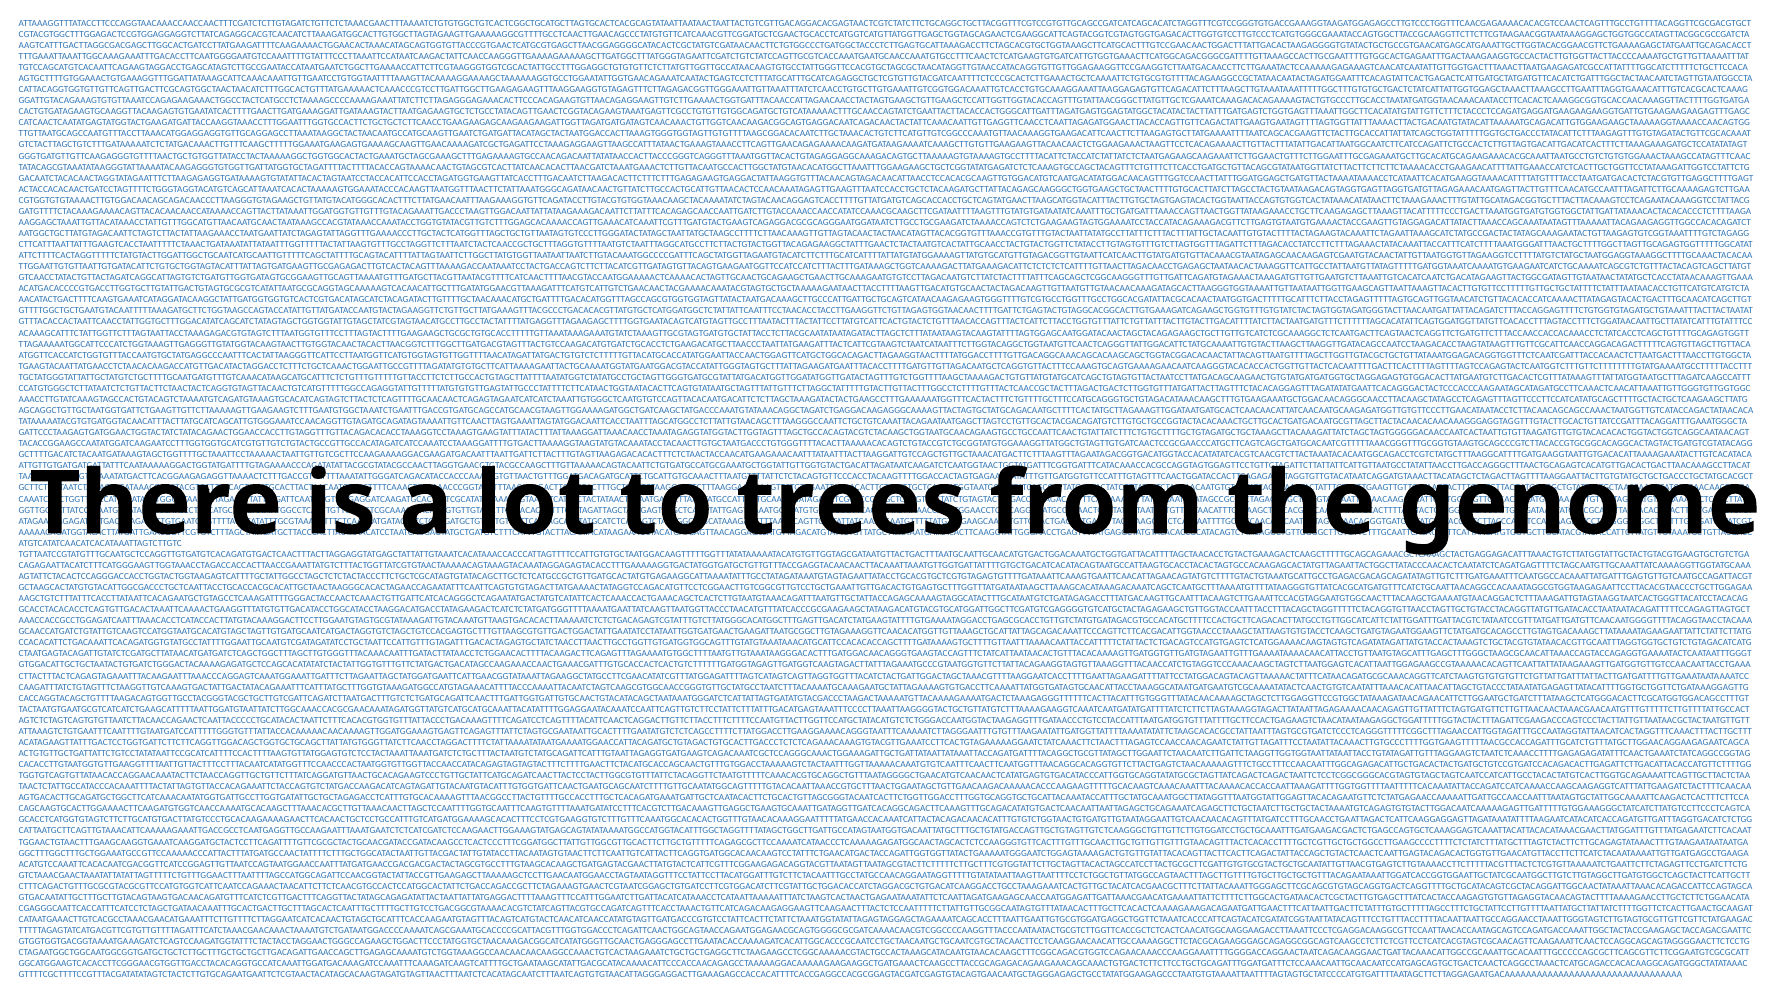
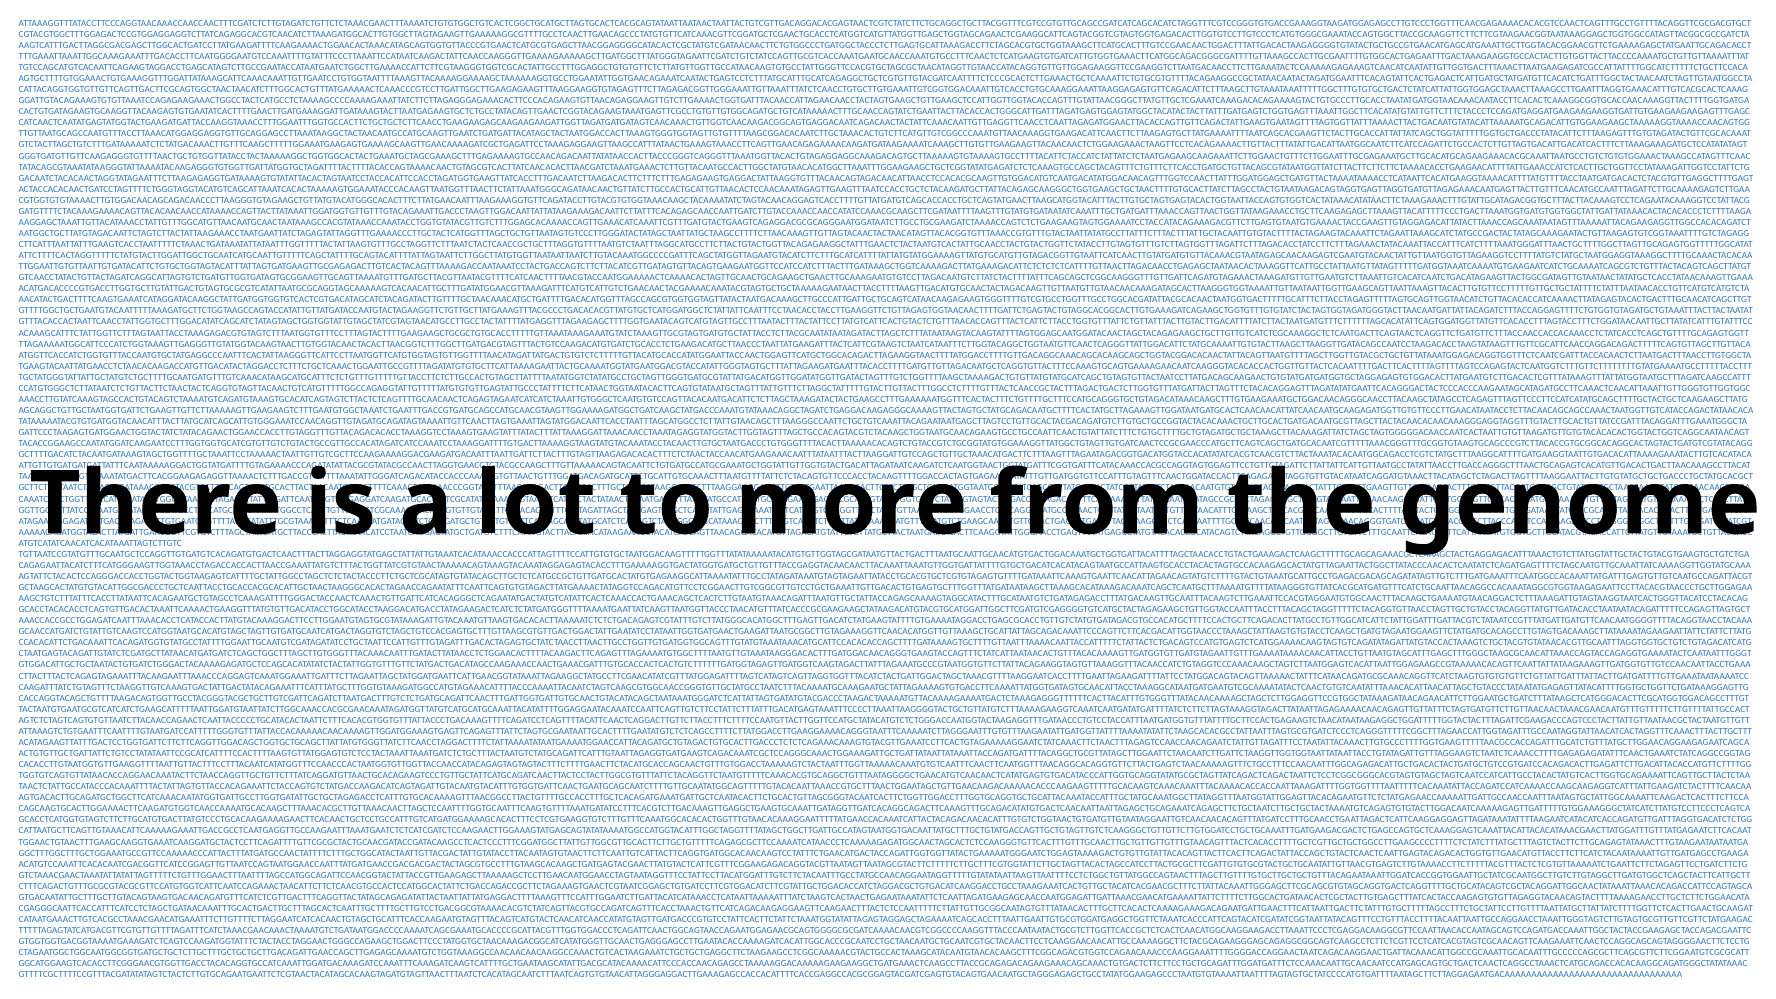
trees: trees -> more
